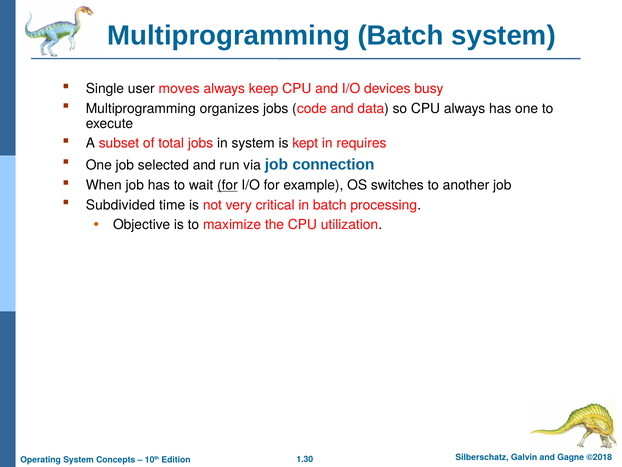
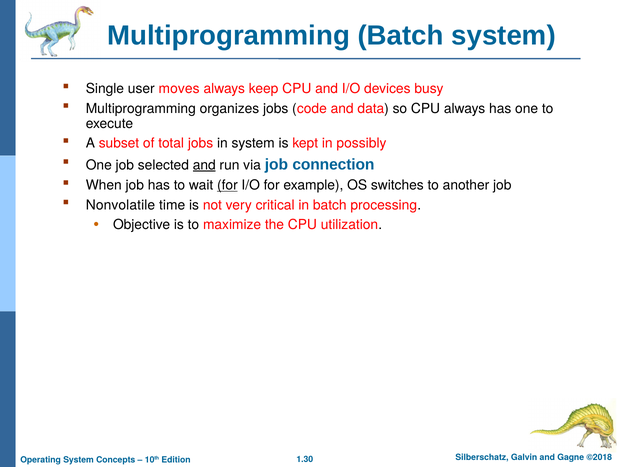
requires: requires -> possibly
and at (204, 165) underline: none -> present
Subdivided: Subdivided -> Nonvolatile
